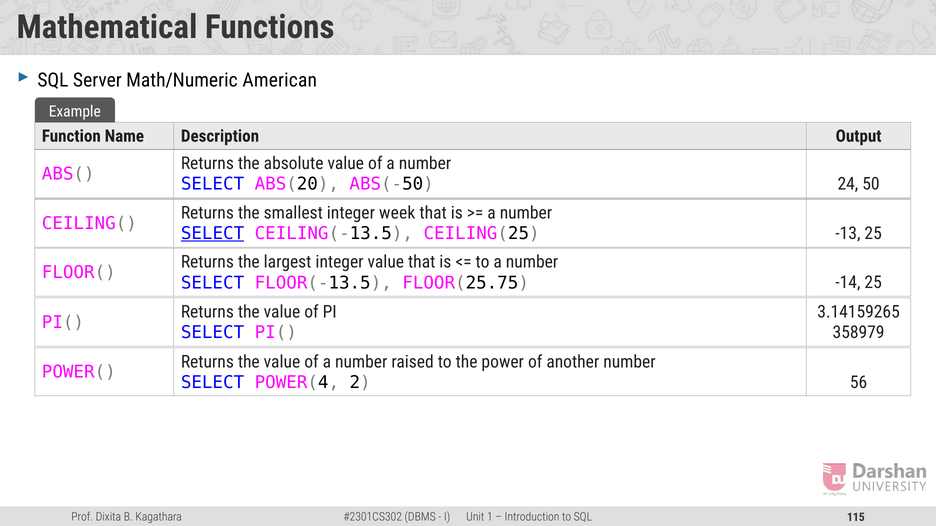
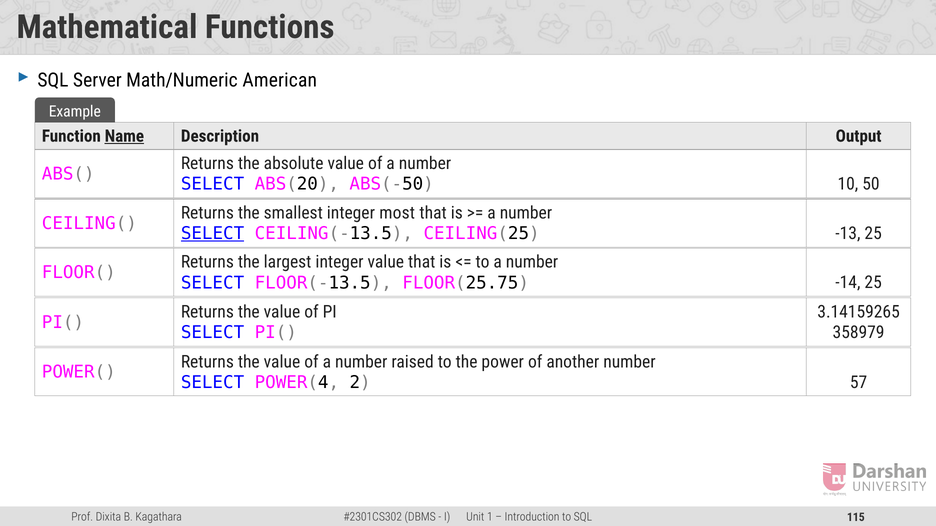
Name underline: none -> present
24: 24 -> 10
week: week -> most
56: 56 -> 57
